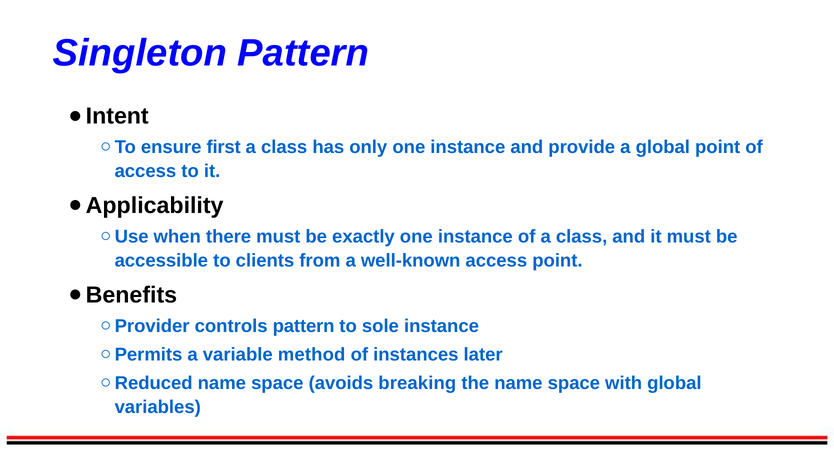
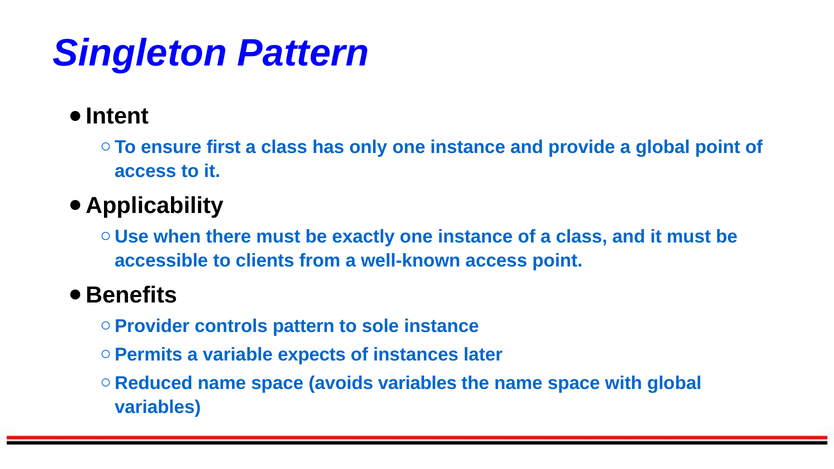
method: method -> expects
avoids breaking: breaking -> variables
